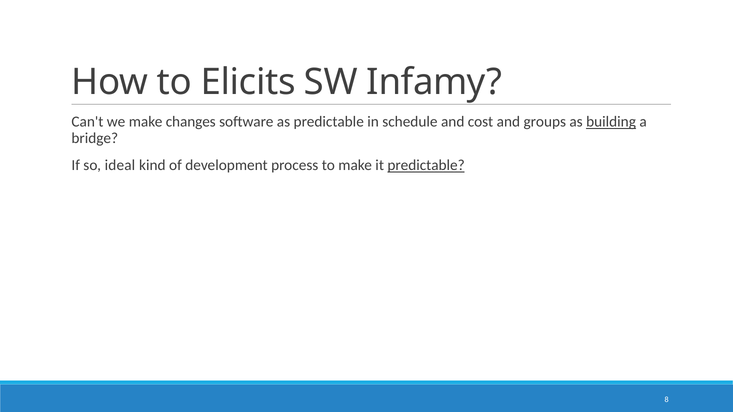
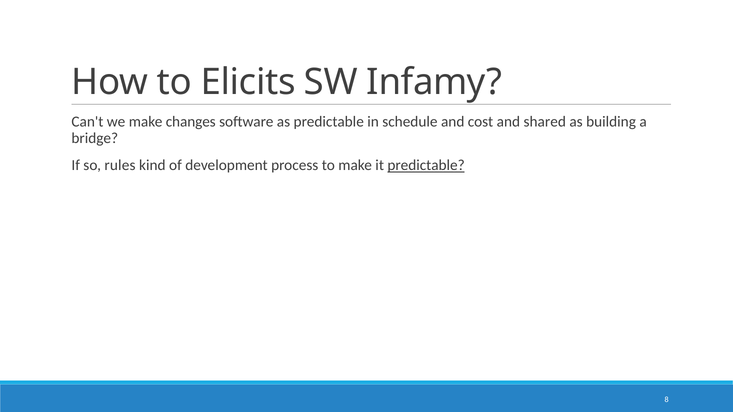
groups: groups -> shared
building underline: present -> none
ideal: ideal -> rules
